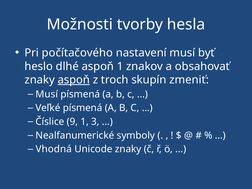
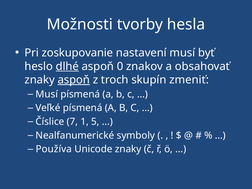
počítačového: počítačového -> zoskupovanie
dlhé underline: none -> present
aspoň 1: 1 -> 0
9: 9 -> 7
3: 3 -> 5
Vhodná: Vhodná -> Používa
